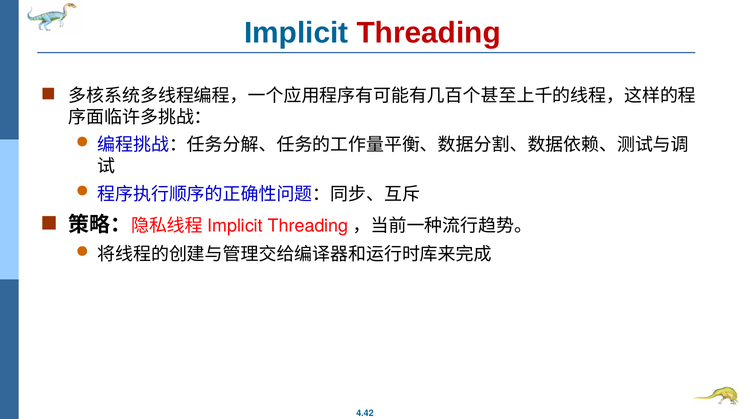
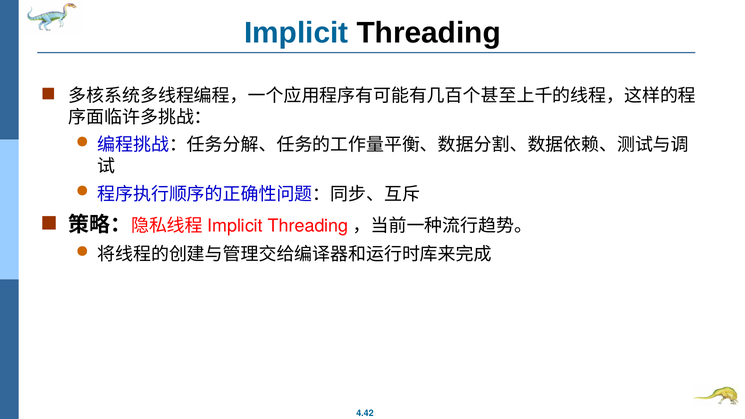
Threading colour: red -> black
